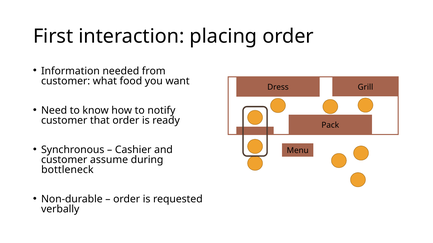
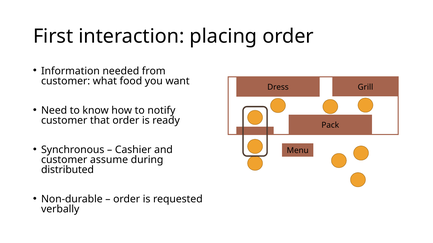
bottleneck: bottleneck -> distributed
